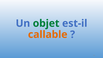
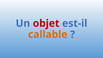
objet colour: green -> red
